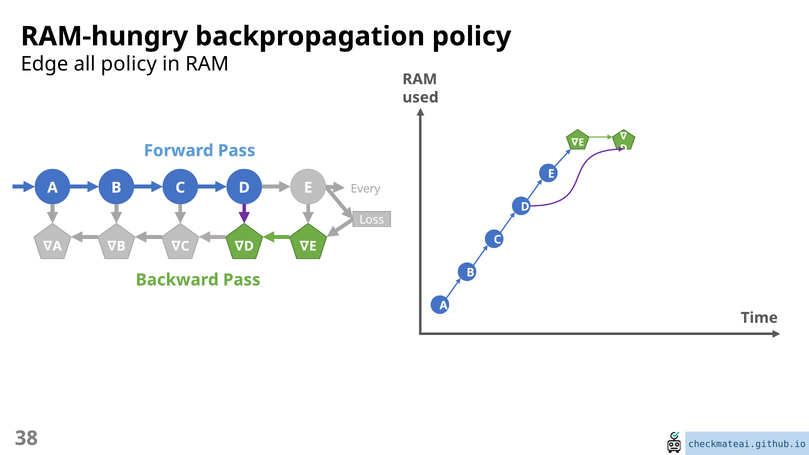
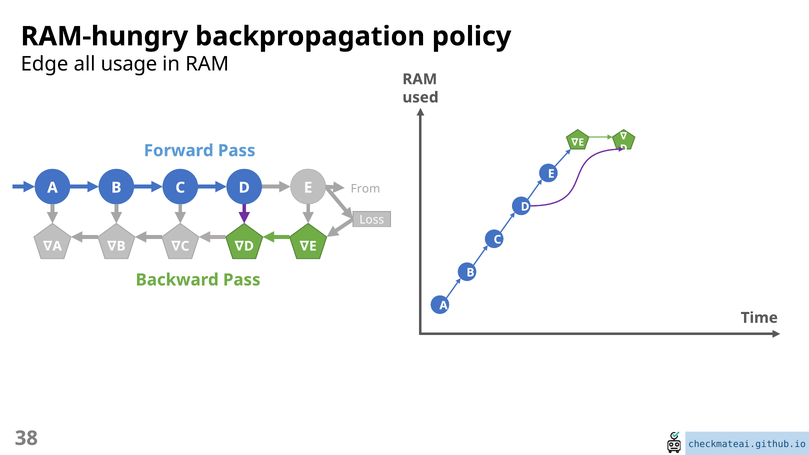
all policy: policy -> usage
Every: Every -> From
